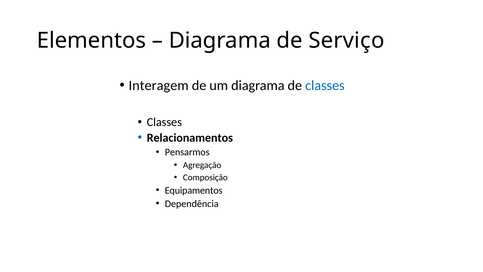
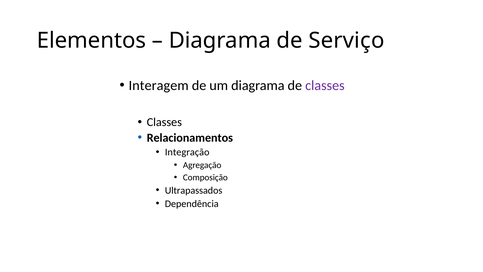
classes at (325, 85) colour: blue -> purple
Pensarmos: Pensarmos -> Integração
Equipamentos: Equipamentos -> Ultrapassados
